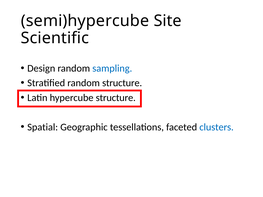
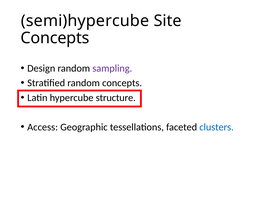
Scientific at (55, 38): Scientific -> Concepts
sampling colour: blue -> purple
random structure: structure -> concepts
Spatial: Spatial -> Access
